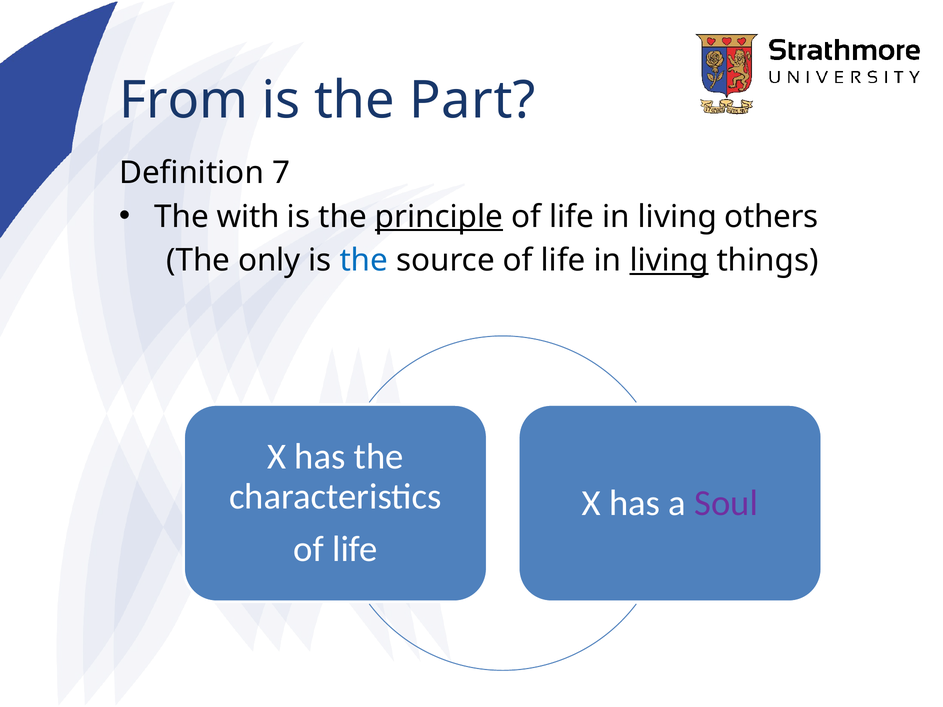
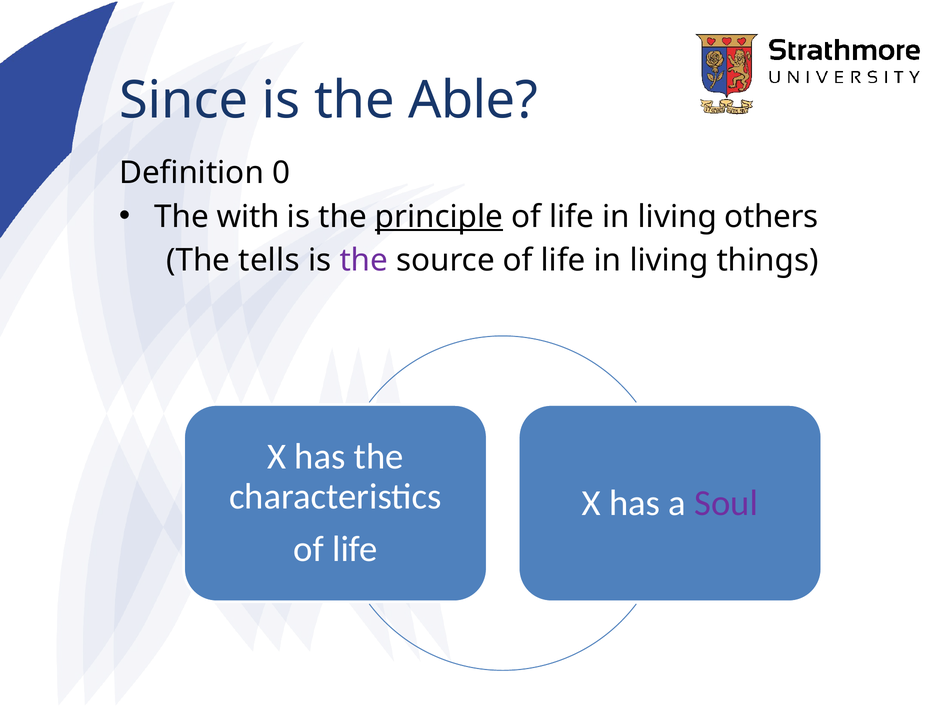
From: From -> Since
Part: Part -> Able
7: 7 -> 0
only: only -> tells
the at (364, 261) colour: blue -> purple
living at (669, 261) underline: present -> none
